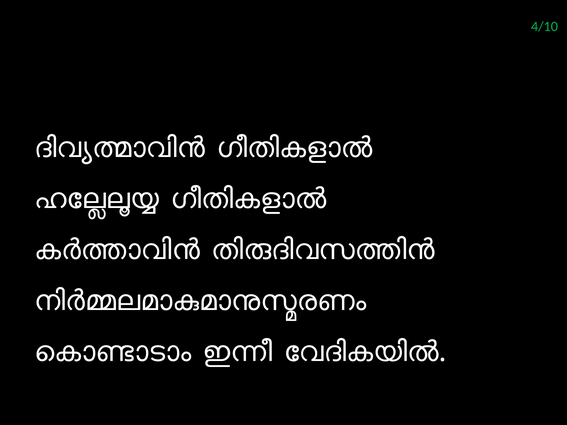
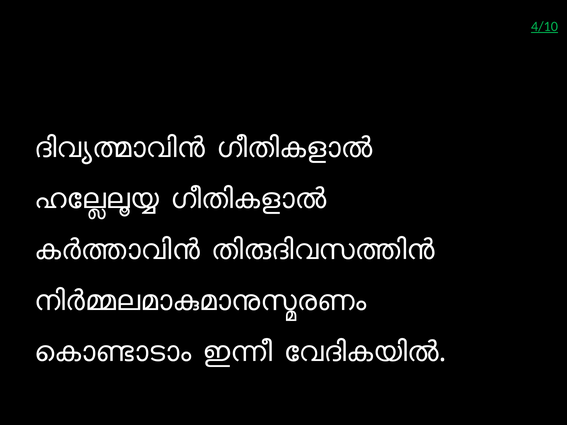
4/10 underline: none -> present
